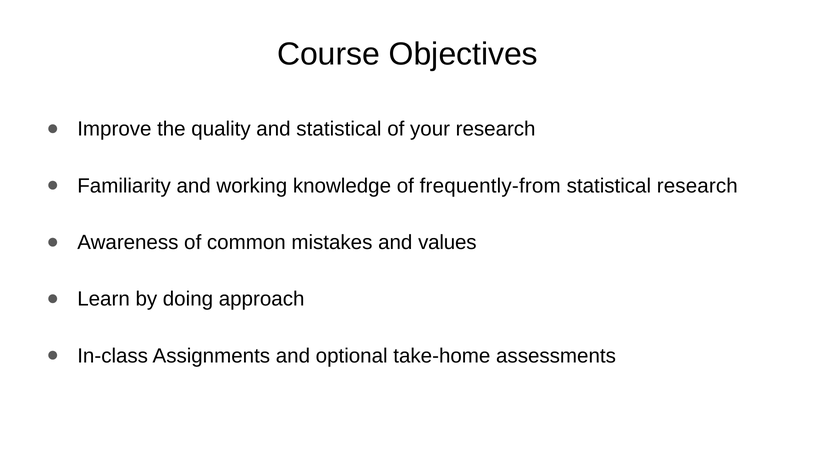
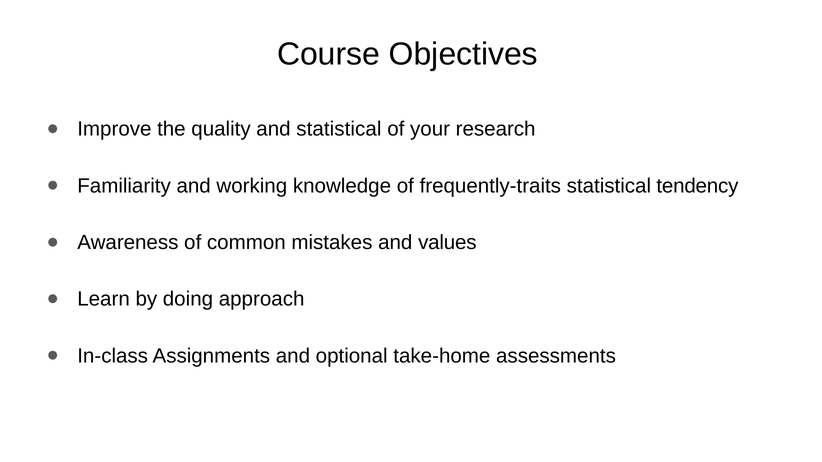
frequently-from: frequently-from -> frequently-traits
statistical research: research -> tendency
